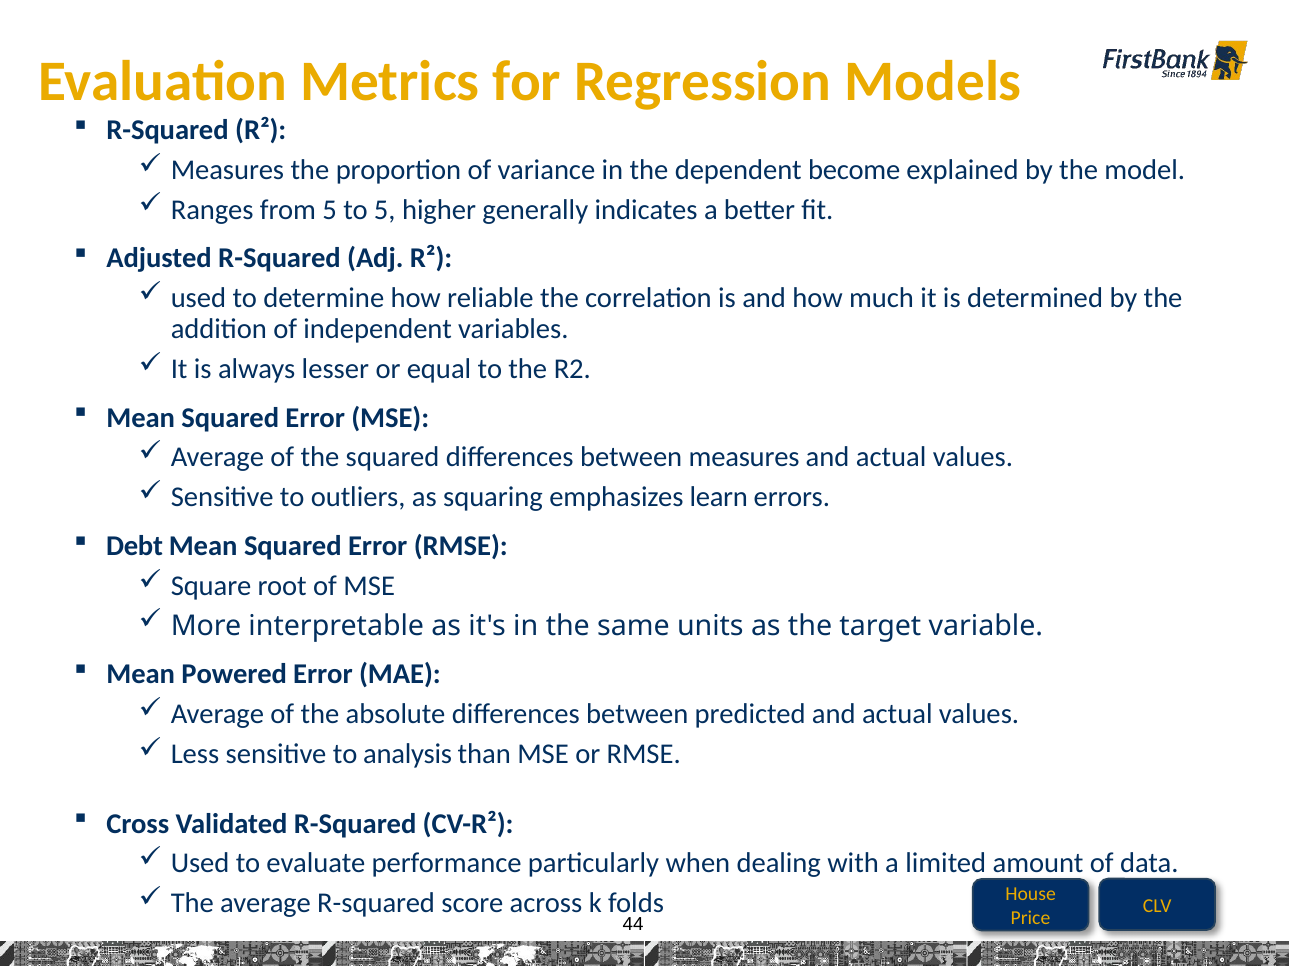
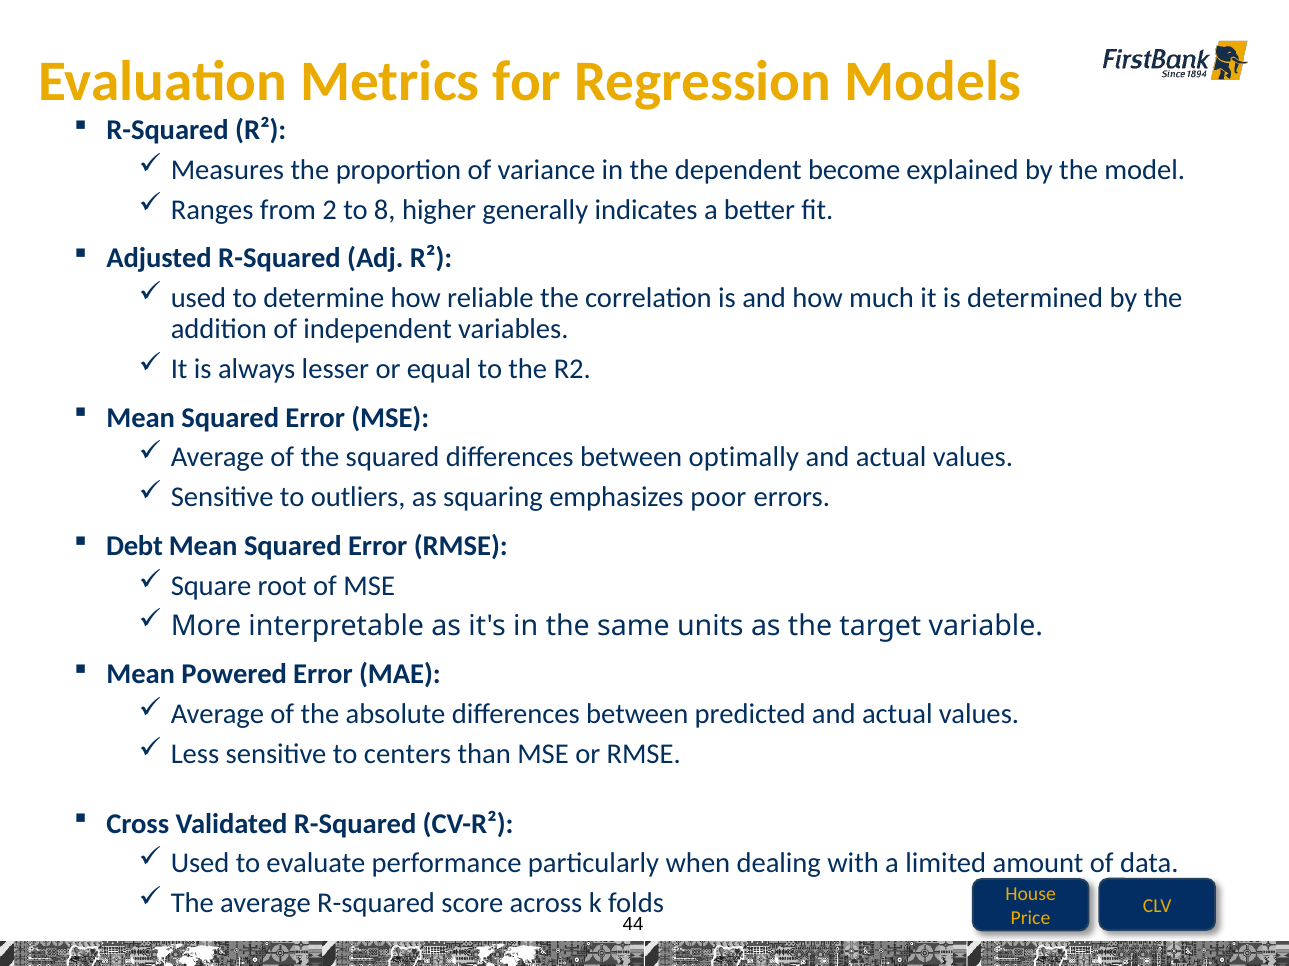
from 5: 5 -> 2
to 5: 5 -> 8
between measures: measures -> optimally
learn: learn -> poor
analysis: analysis -> centers
